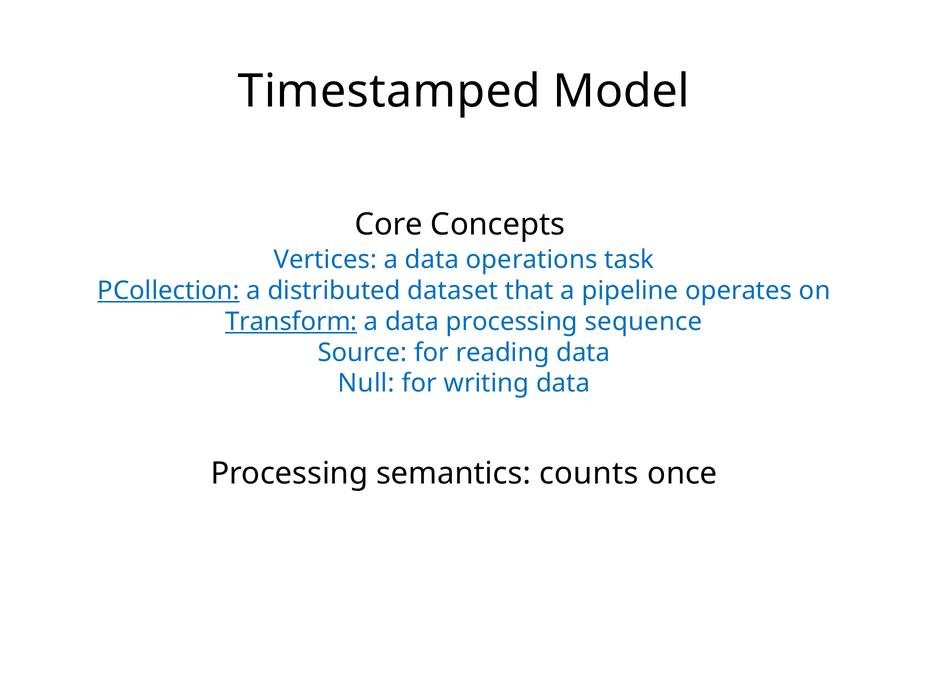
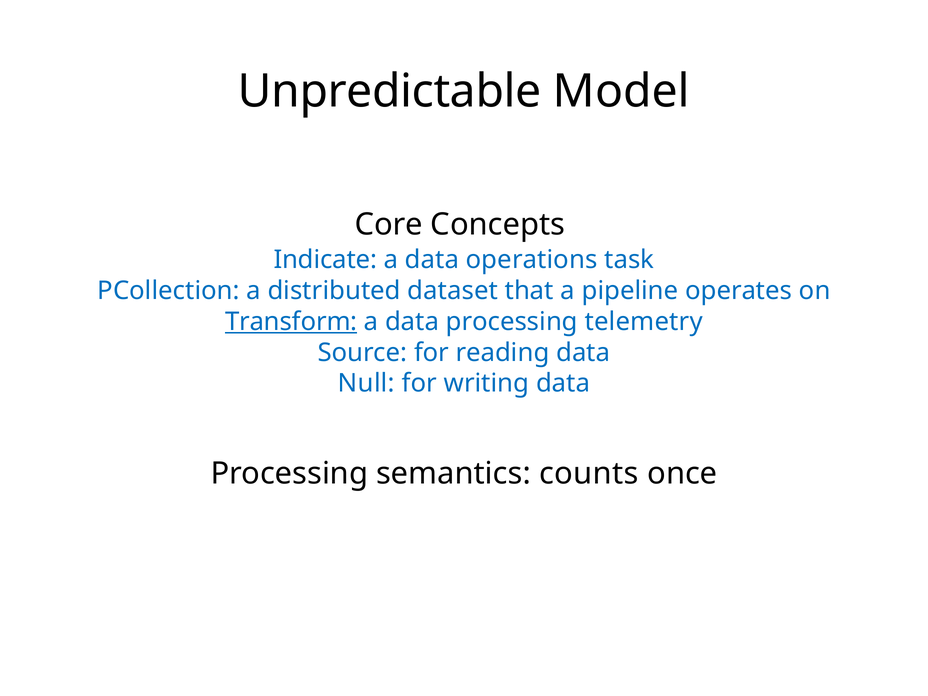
Timestamped: Timestamped -> Unpredictable
Vertices: Vertices -> Indicate
PCollection underline: present -> none
sequence: sequence -> telemetry
